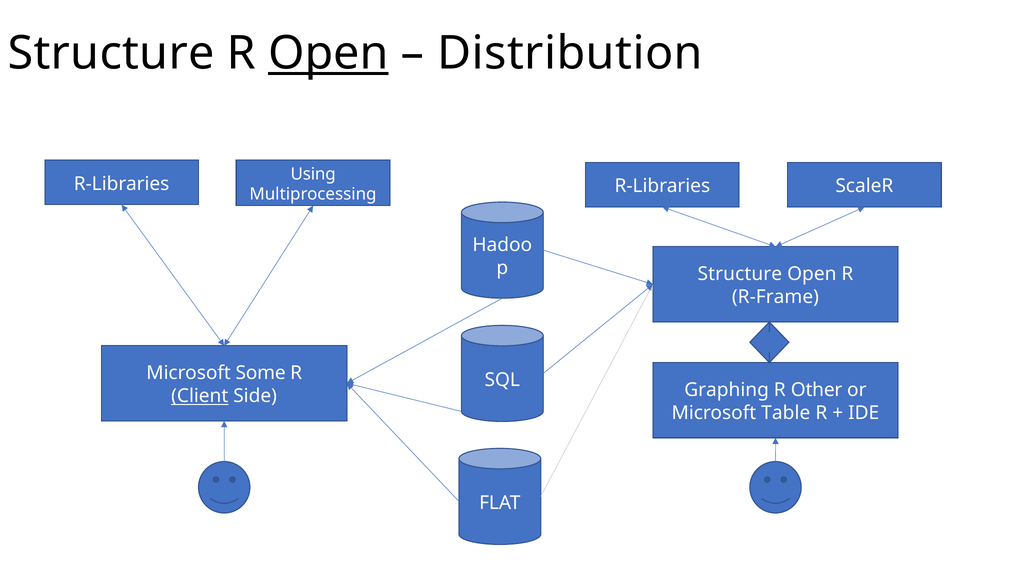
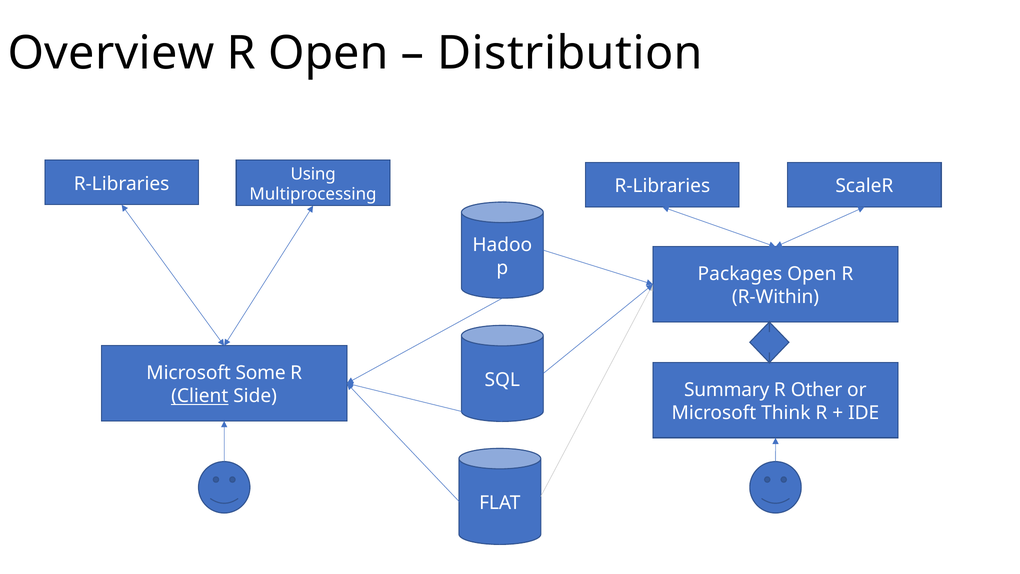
Structure at (111, 53): Structure -> Overview
Open at (328, 53) underline: present -> none
Structure at (740, 274): Structure -> Packages
R-Frame: R-Frame -> R-Within
Graphing: Graphing -> Summary
Table: Table -> Think
